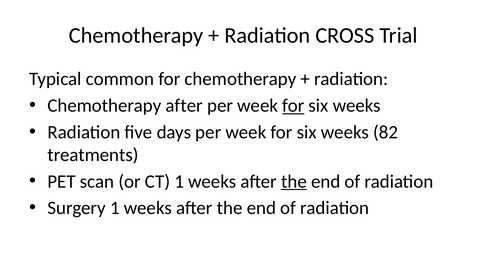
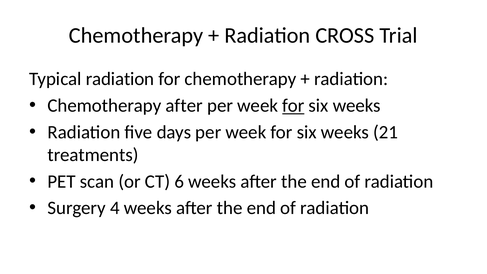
Typical common: common -> radiation
82: 82 -> 21
CT 1: 1 -> 6
the at (294, 181) underline: present -> none
Surgery 1: 1 -> 4
